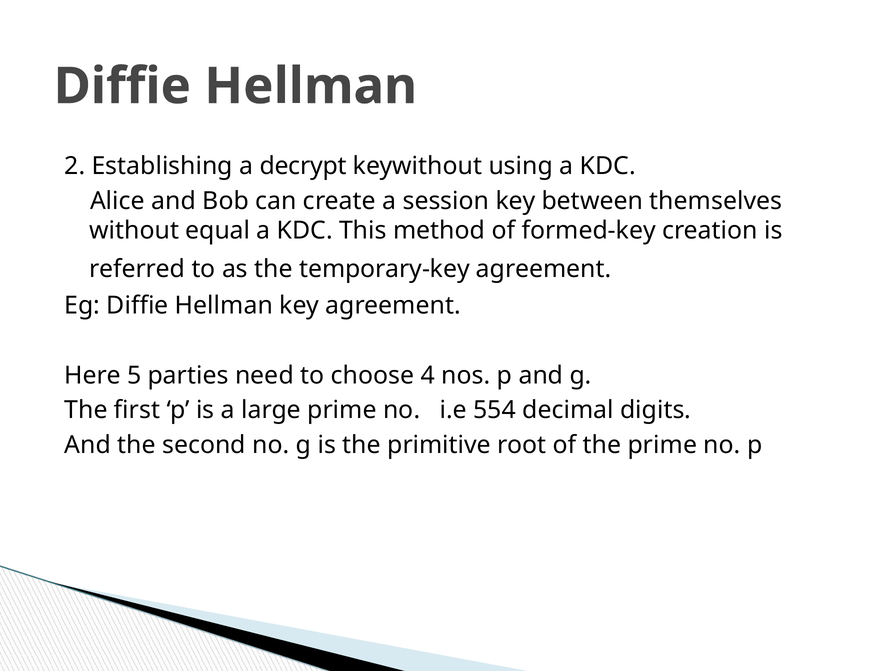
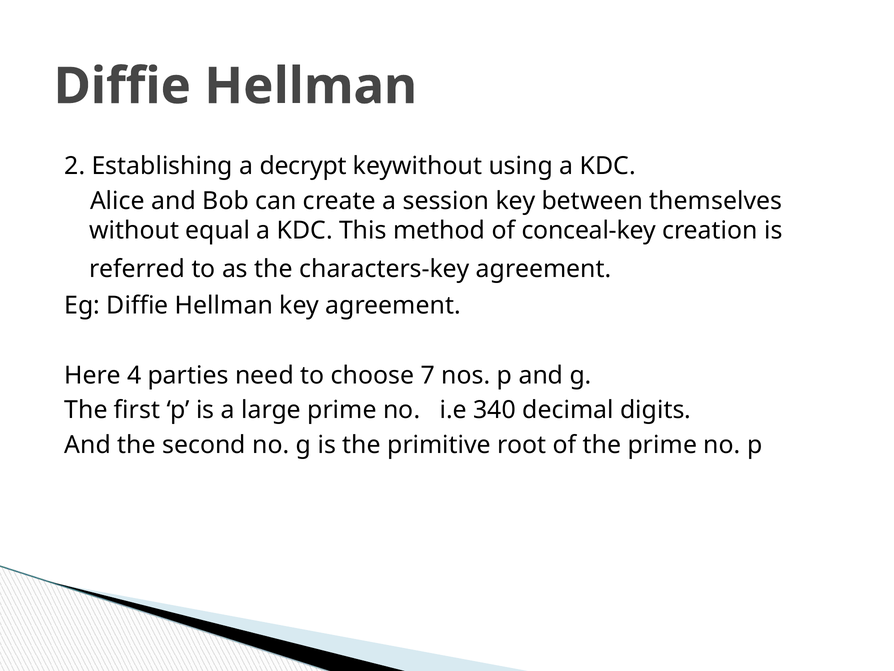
formed-key: formed-key -> conceal-key
temporary-key: temporary-key -> characters-key
5: 5 -> 4
4: 4 -> 7
554: 554 -> 340
